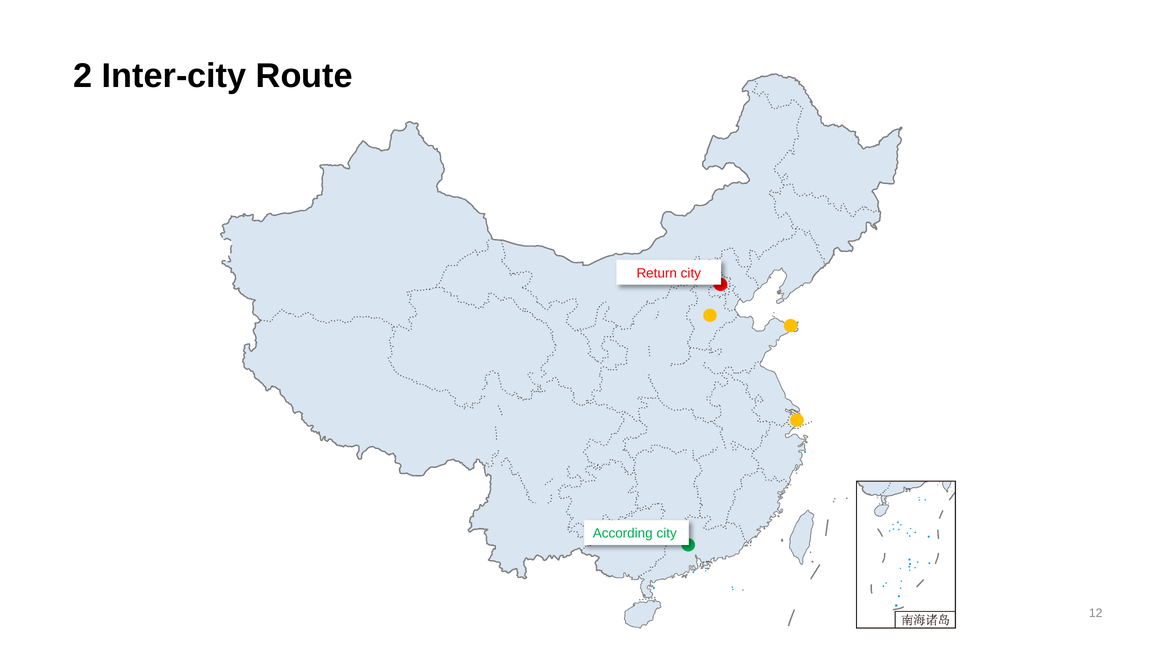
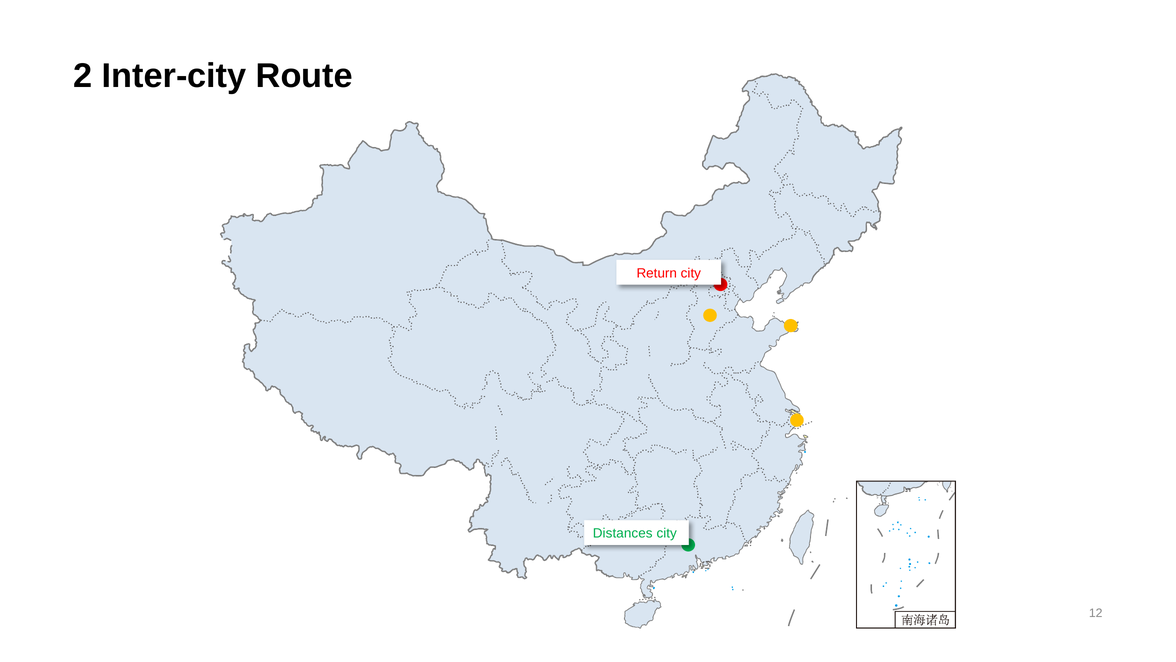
According: According -> Distances
